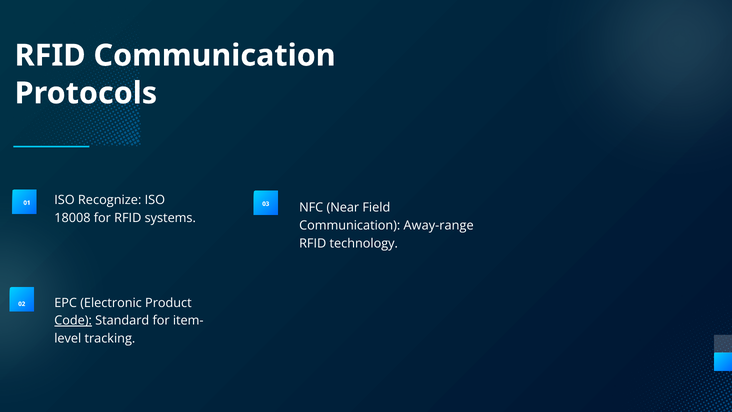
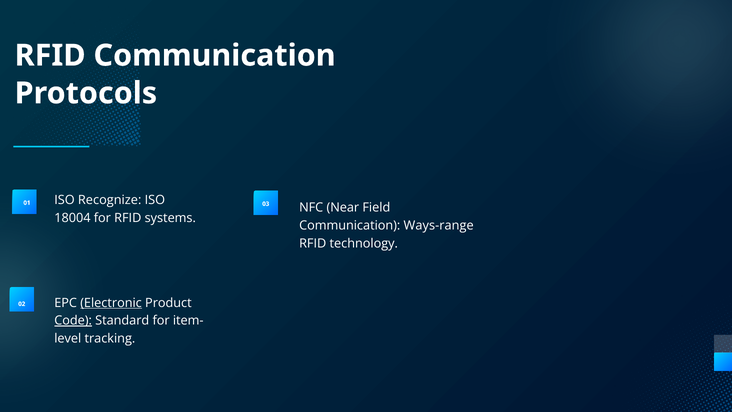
18008: 18008 -> 18004
Away-range: Away-range -> Ways-range
Electronic underline: none -> present
